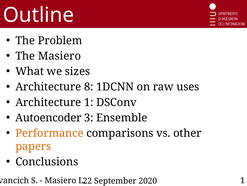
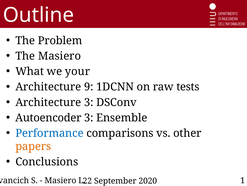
sizes: sizes -> your
8: 8 -> 9
uses: uses -> tests
Architecture 1: 1 -> 3
Performance colour: orange -> blue
